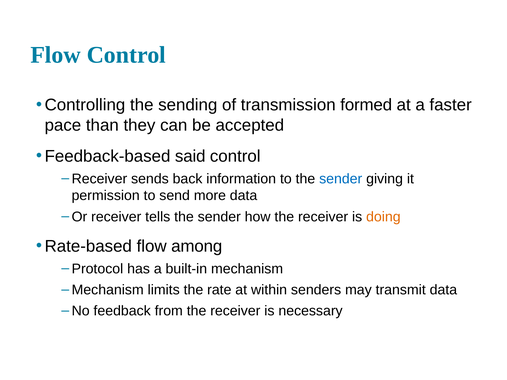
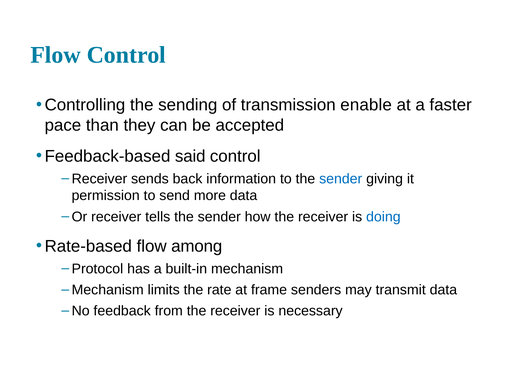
formed: formed -> enable
doing colour: orange -> blue
within: within -> frame
